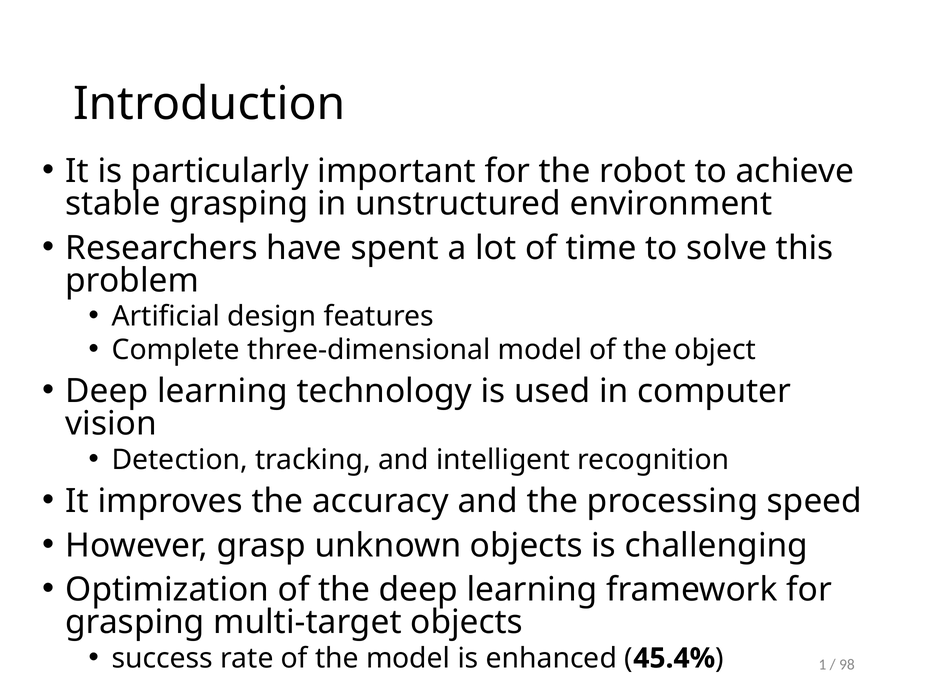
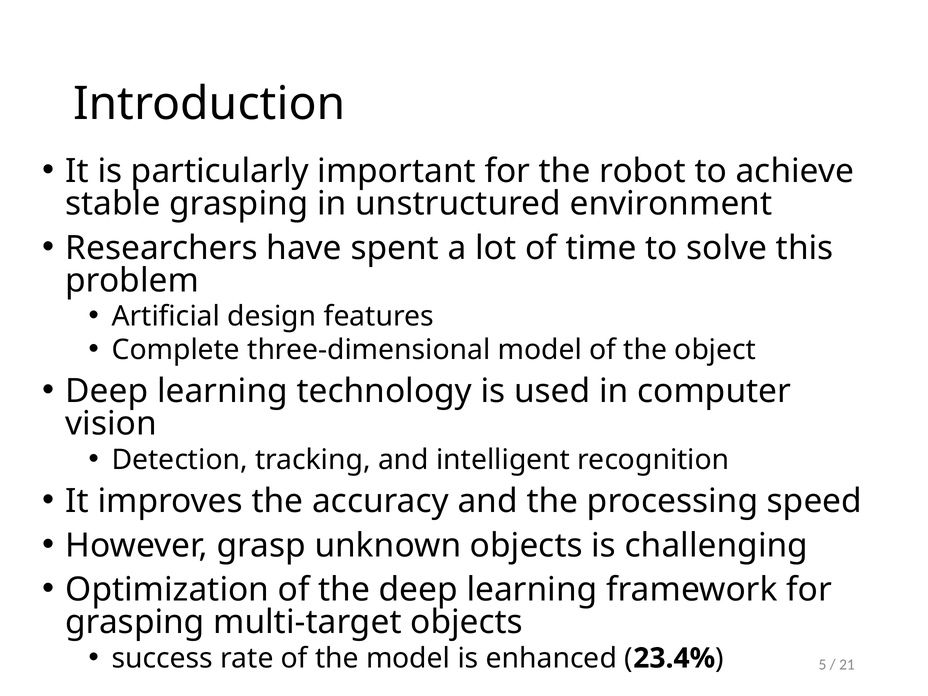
45.4%: 45.4% -> 23.4%
1: 1 -> 5
98: 98 -> 21
